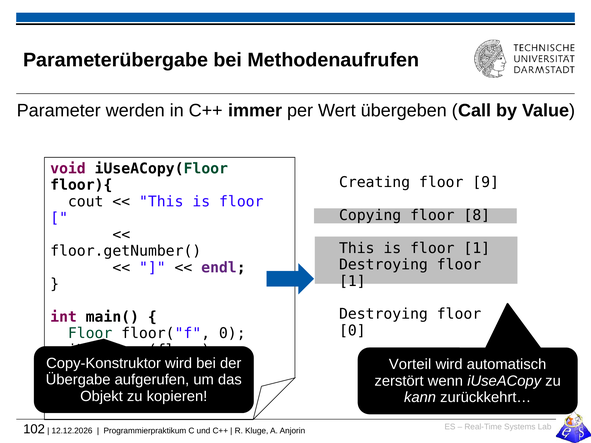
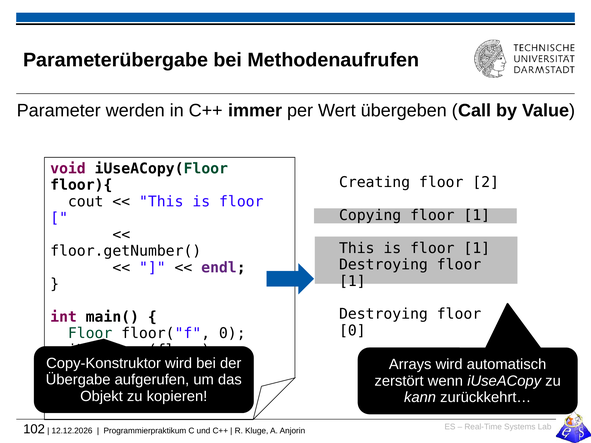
9: 9 -> 2
Copying floor 8: 8 -> 1
Vorteil: Vorteil -> Arrays
